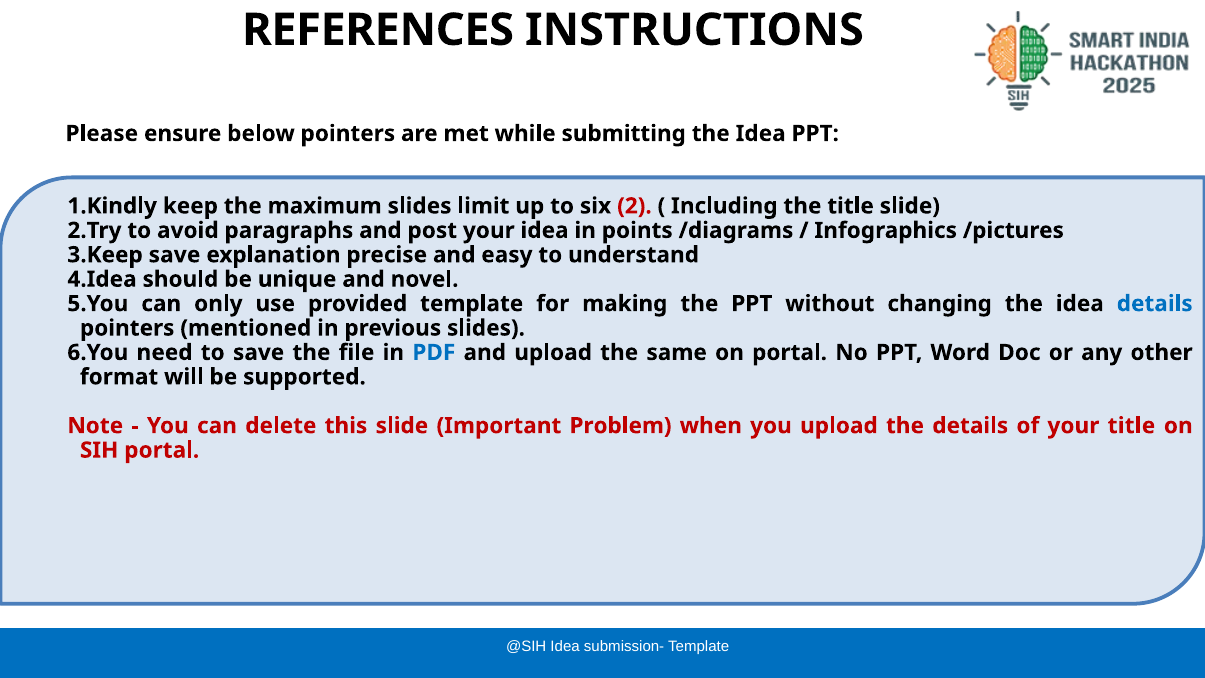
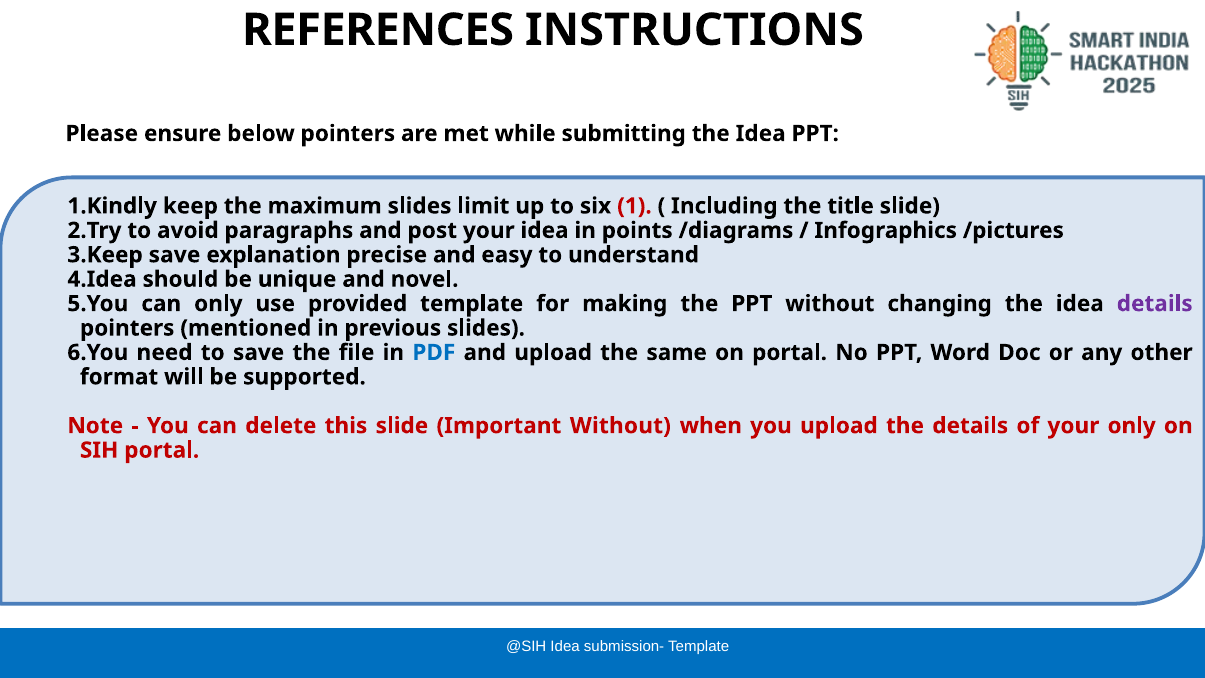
2: 2 -> 1
details at (1155, 304) colour: blue -> purple
Important Problem: Problem -> Without
your title: title -> only
